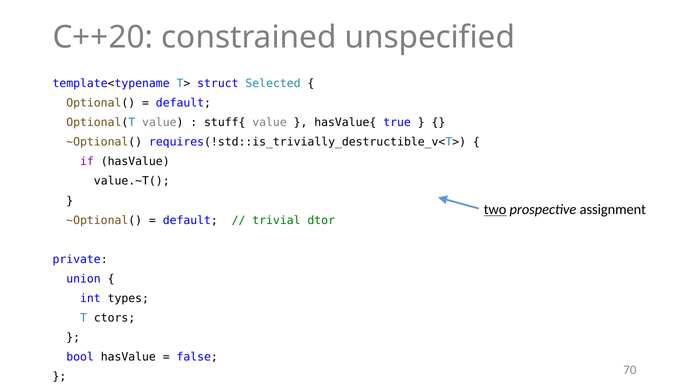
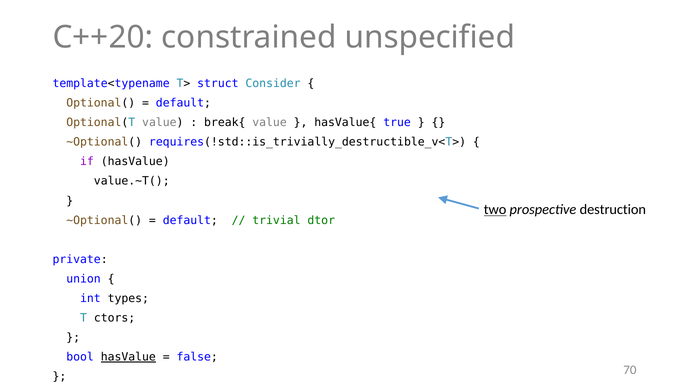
Selected: Selected -> Consider
stuff{: stuff{ -> break{
assignment: assignment -> destruction
hasValue at (128, 358) underline: none -> present
